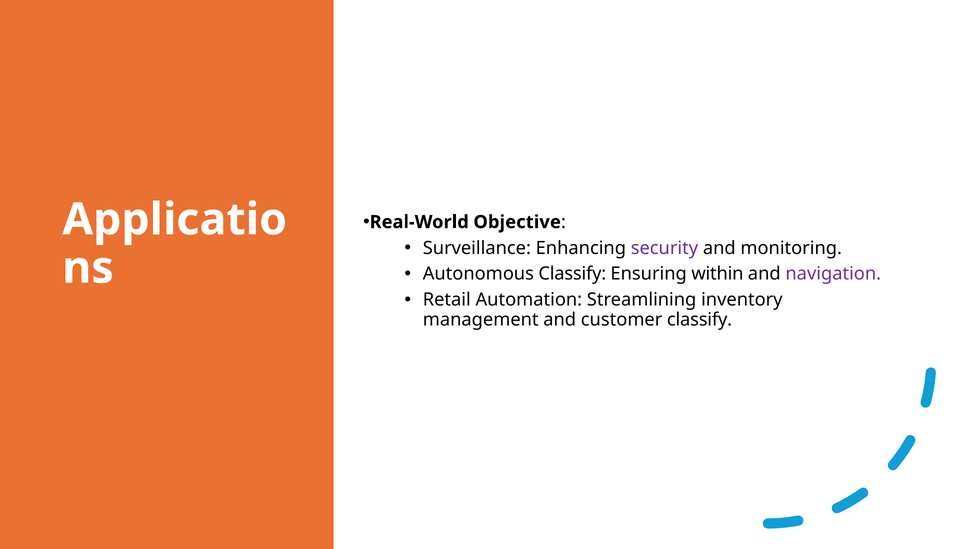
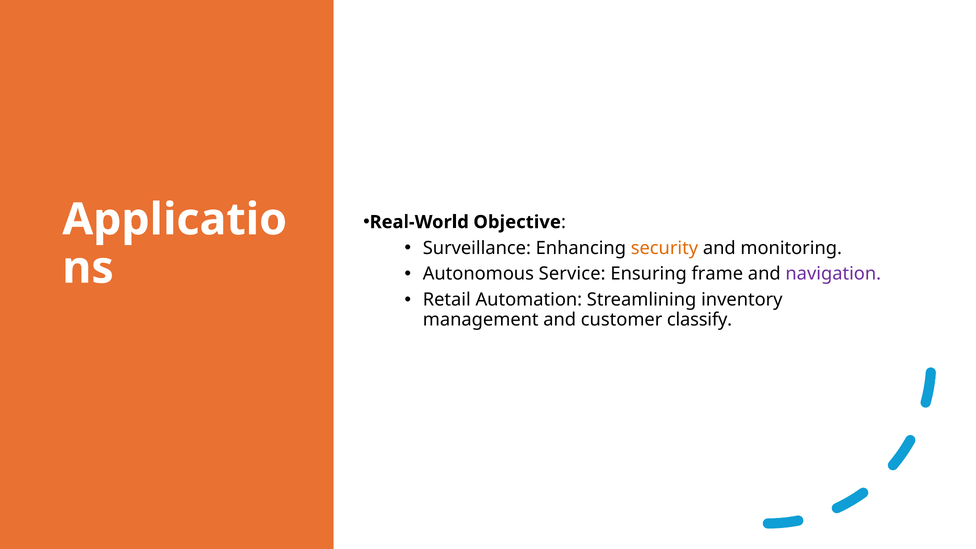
security colour: purple -> orange
Autonomous Classify: Classify -> Service
within: within -> frame
